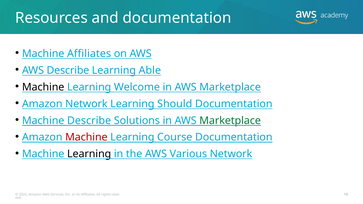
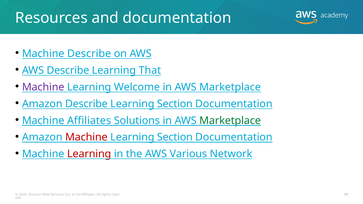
Machine Affiliates: Affiliates -> Describe
Able: Able -> That
Machine at (43, 87) colour: black -> purple
Amazon Network: Network -> Describe
Should at (175, 104): Should -> Section
Machine Describe: Describe -> Affiliates
Course at (175, 137): Course -> Section
Learning at (89, 154) colour: black -> red
